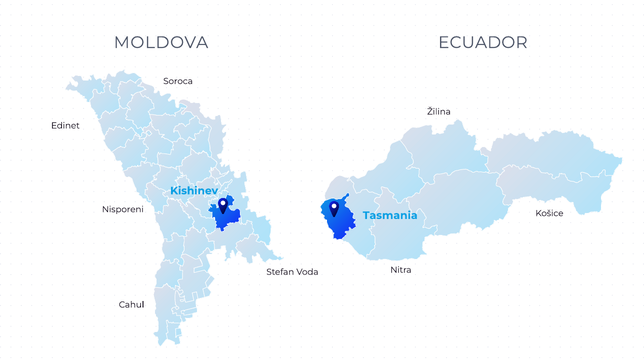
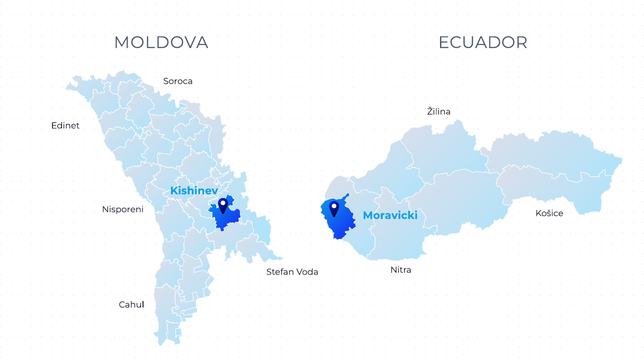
Tasmania: Tasmania -> Moravicki
